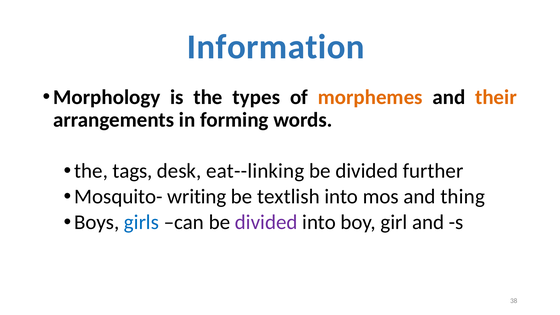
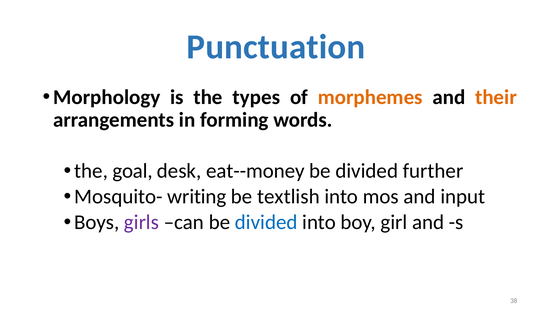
Information: Information -> Punctuation
tags: tags -> goal
eat--linking: eat--linking -> eat--money
thing: thing -> input
girls colour: blue -> purple
divided at (266, 222) colour: purple -> blue
